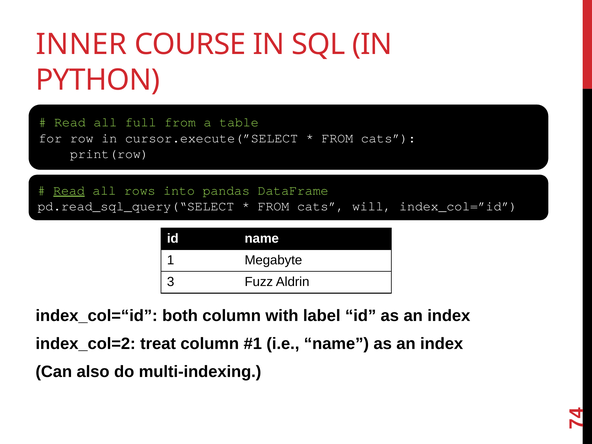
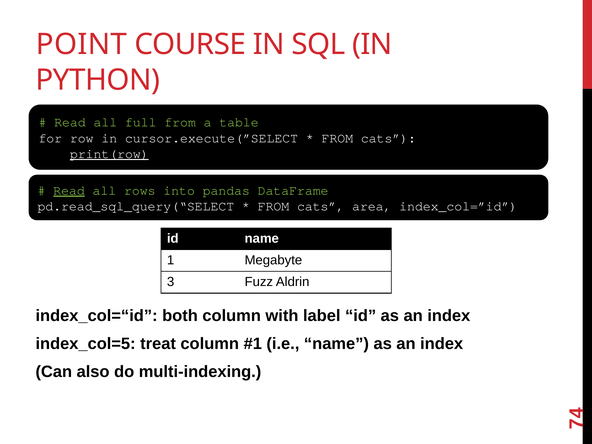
INNER: INNER -> POINT
print(row underline: none -> present
will: will -> area
index_col=2: index_col=2 -> index_col=5
